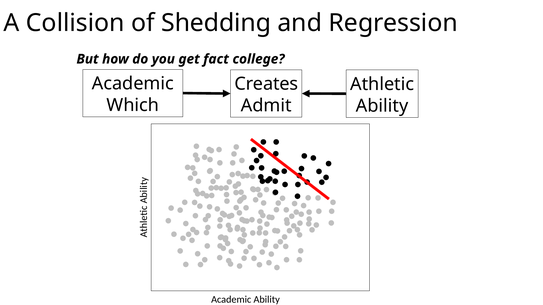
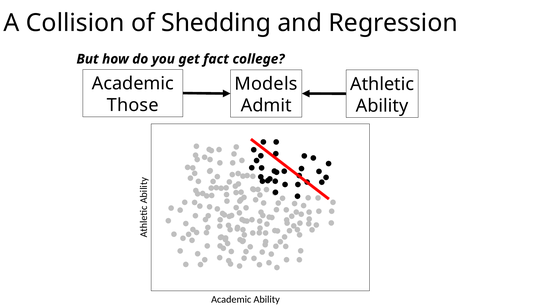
Creates: Creates -> Models
Which: Which -> Those
